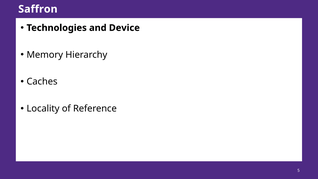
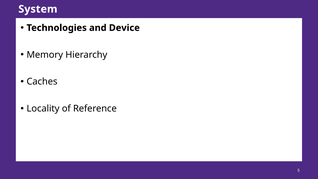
Saffron: Saffron -> System
